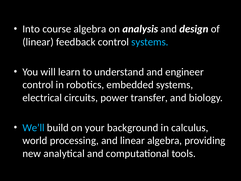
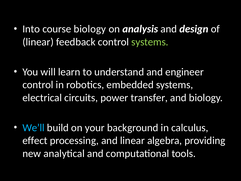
course algebra: algebra -> biology
systems at (150, 42) colour: light blue -> light green
world: world -> effect
